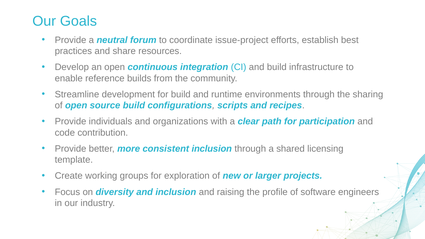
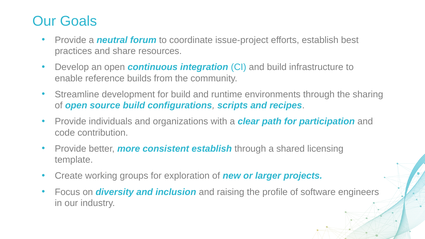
consistent inclusion: inclusion -> establish
